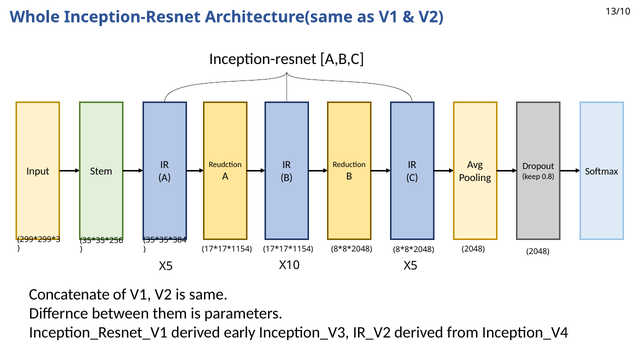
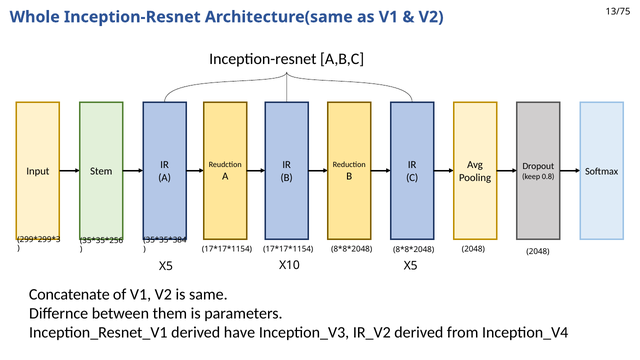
13/10: 13/10 -> 13/75
early: early -> have
